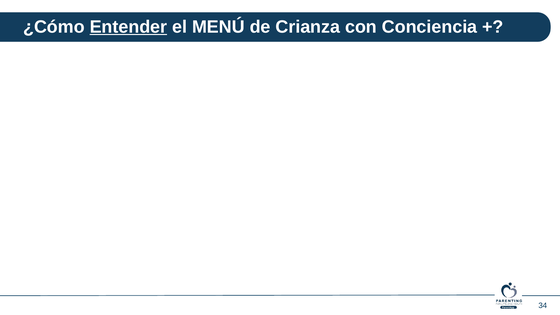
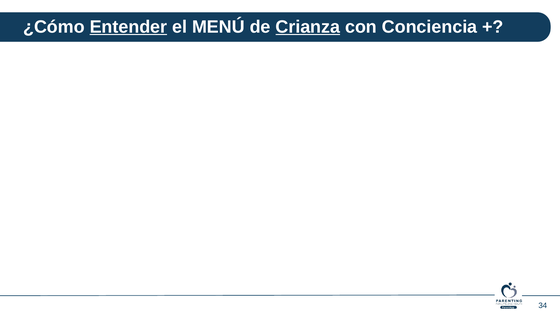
Crianza underline: none -> present
